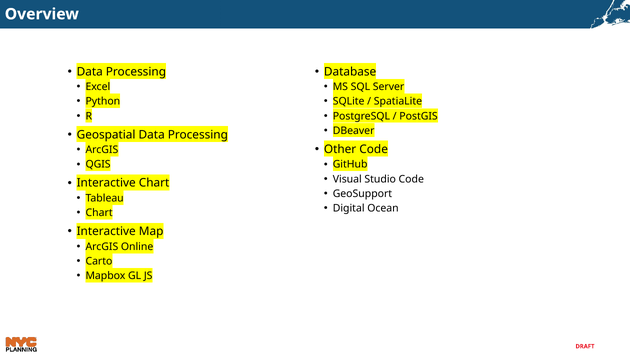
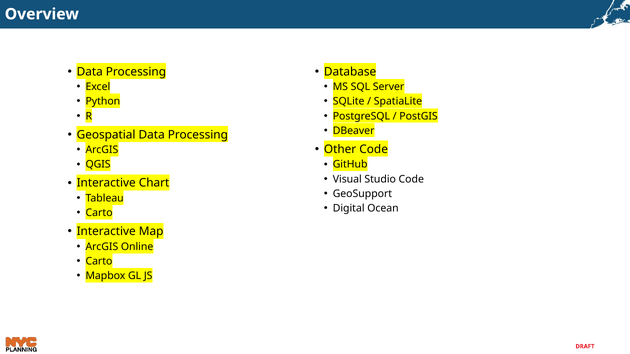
Chart at (99, 213): Chart -> Carto
